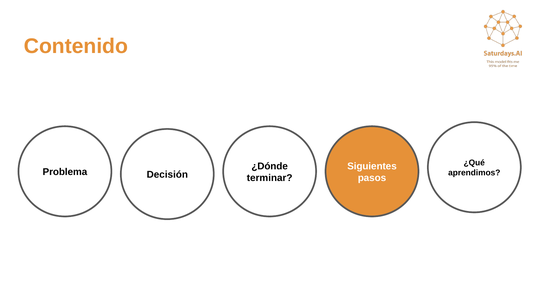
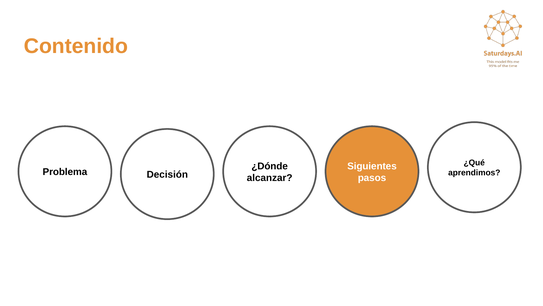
terminar: terminar -> alcanzar
